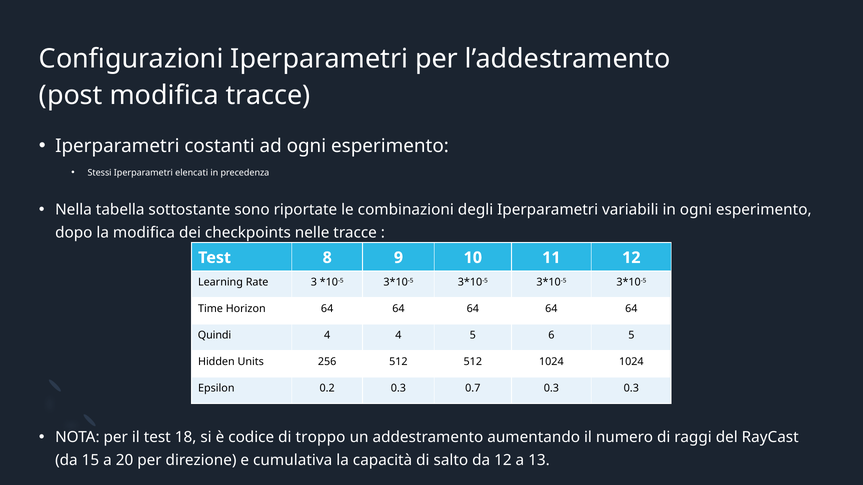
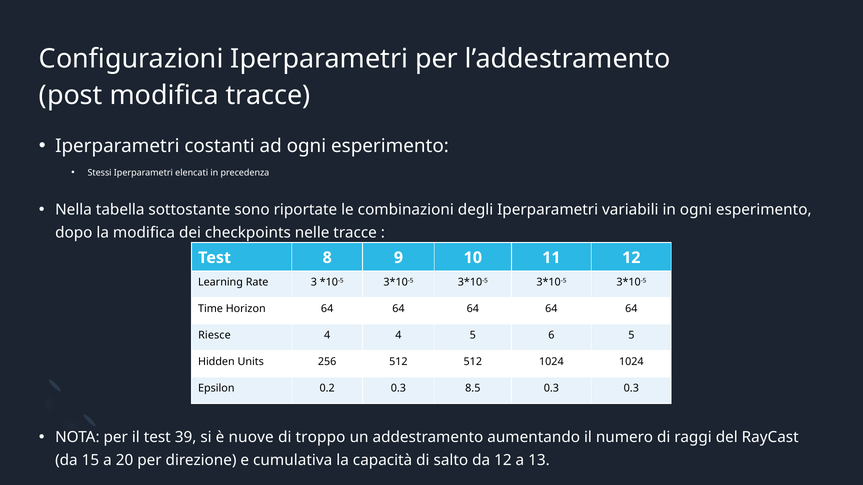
Quindi: Quindi -> Riesce
0.7: 0.7 -> 8.5
18: 18 -> 39
codice: codice -> nuove
